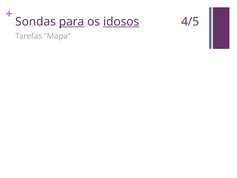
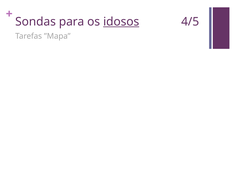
para underline: present -> none
